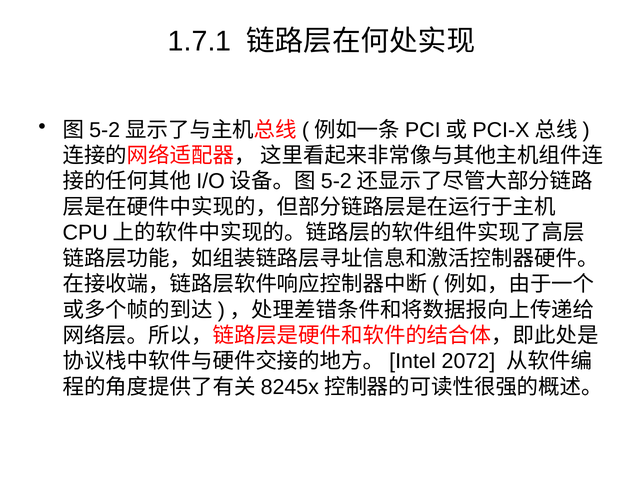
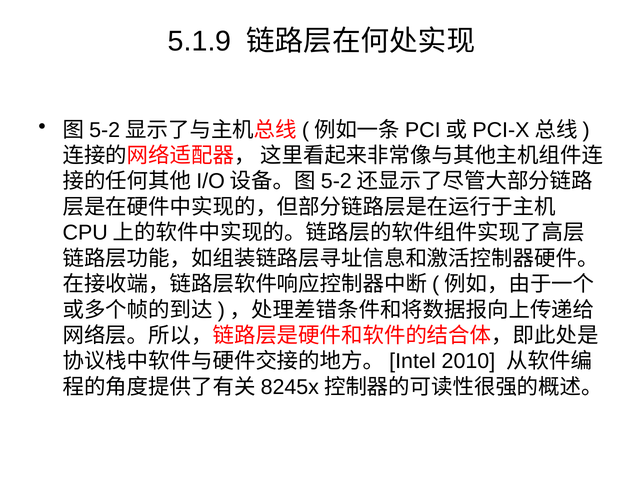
1.7.1: 1.7.1 -> 5.1.9
2072: 2072 -> 2010
